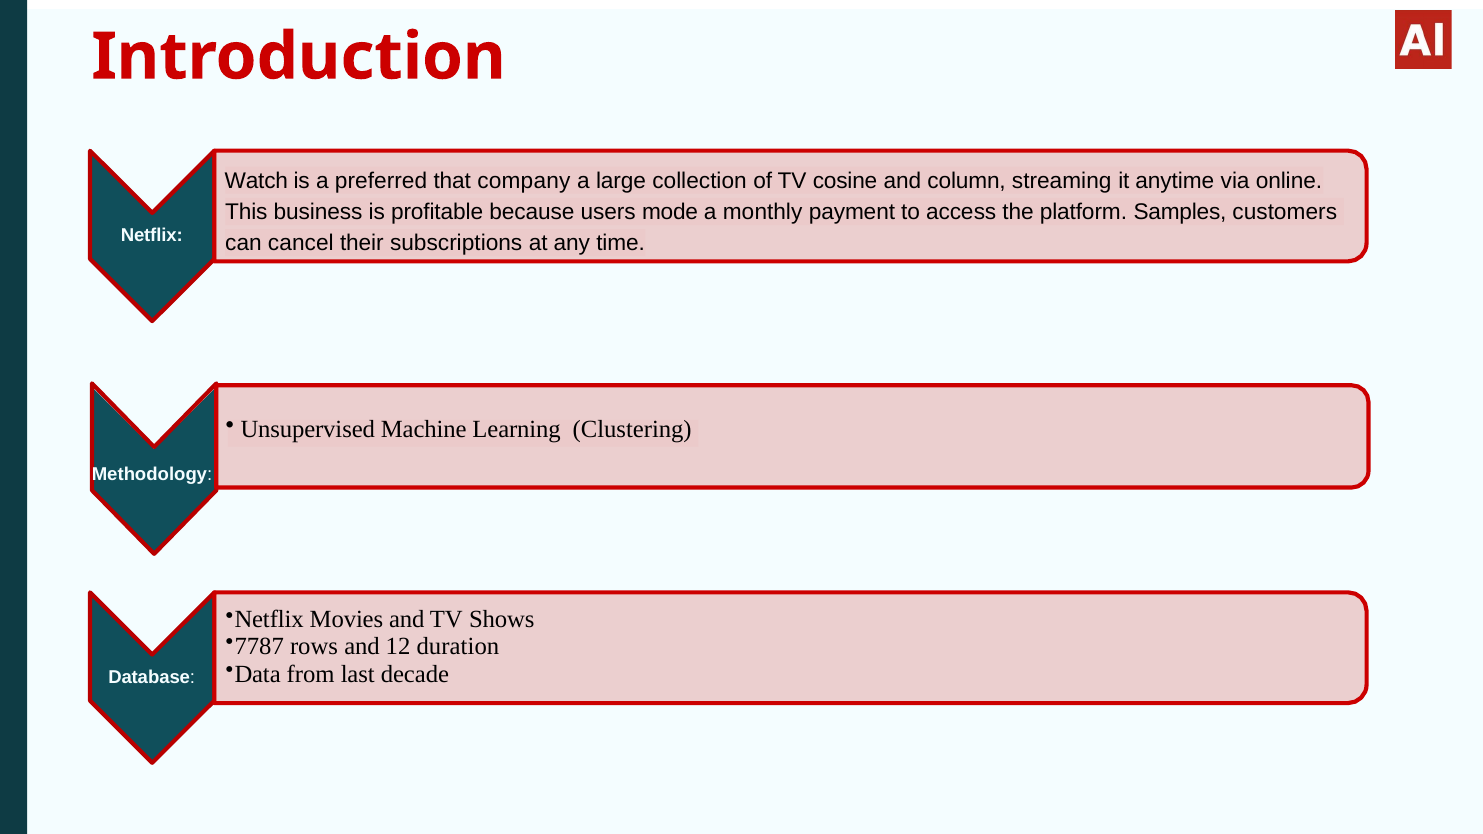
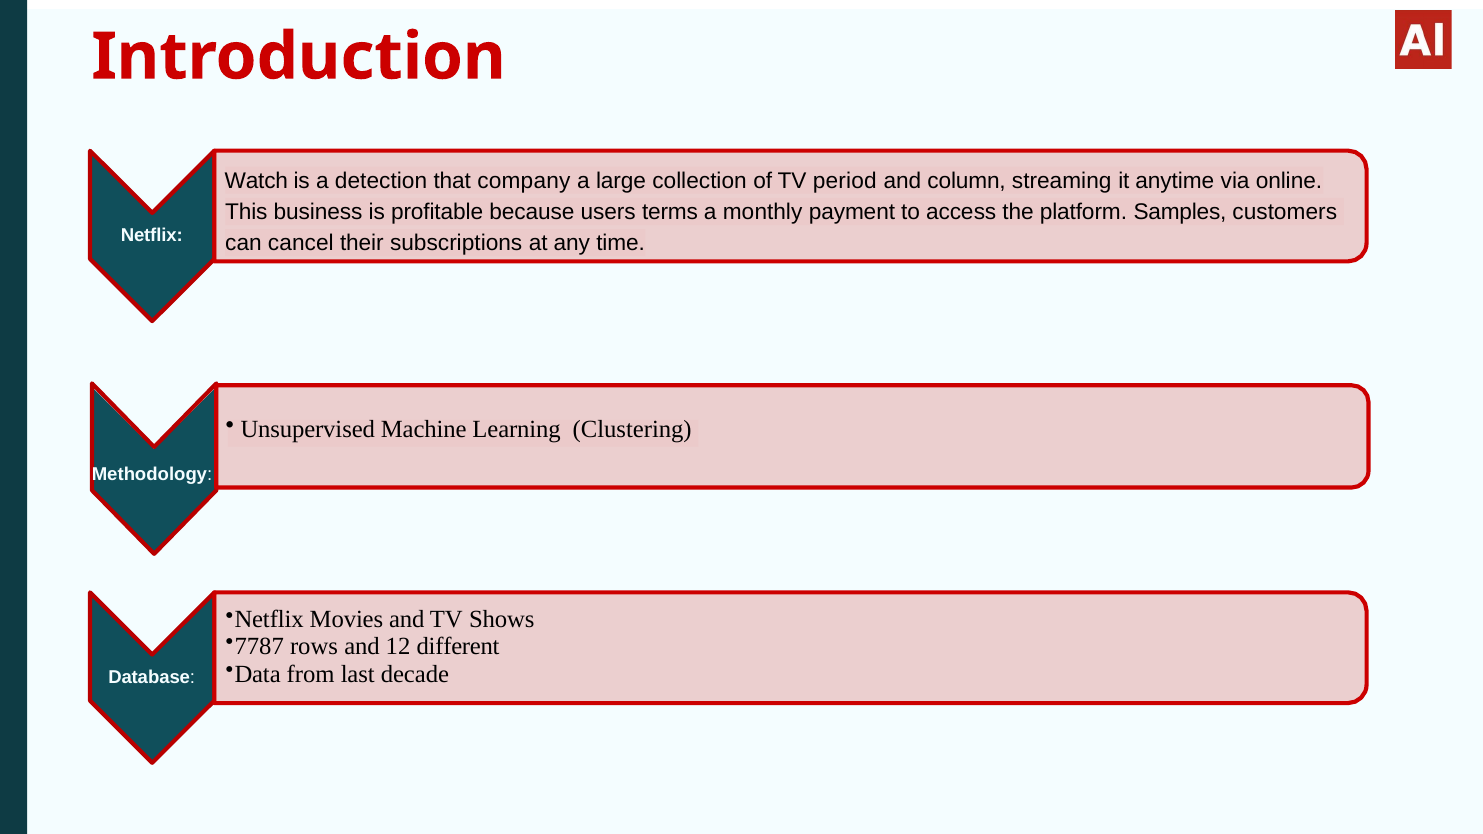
preferred: preferred -> detection
cosine: cosine -> period
mode: mode -> terms
duration: duration -> different
